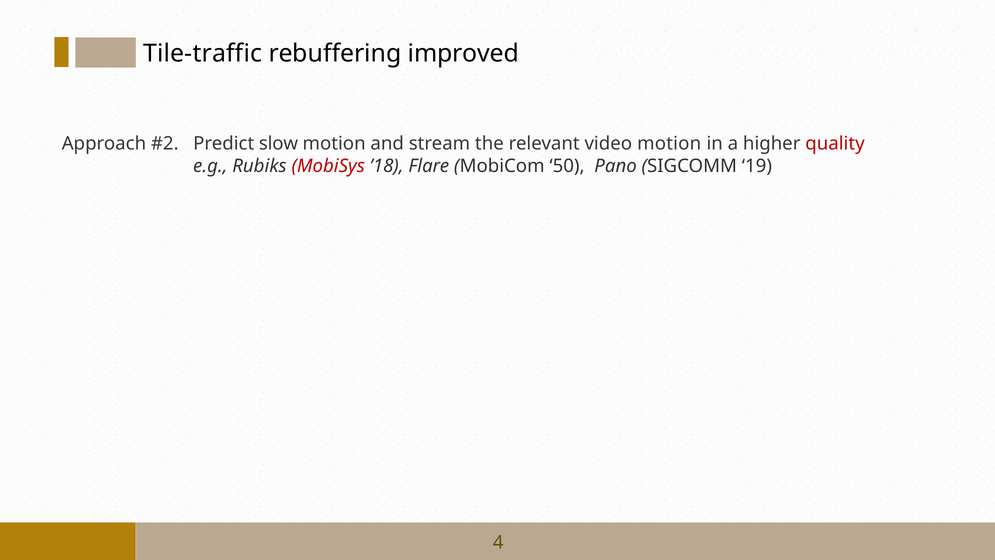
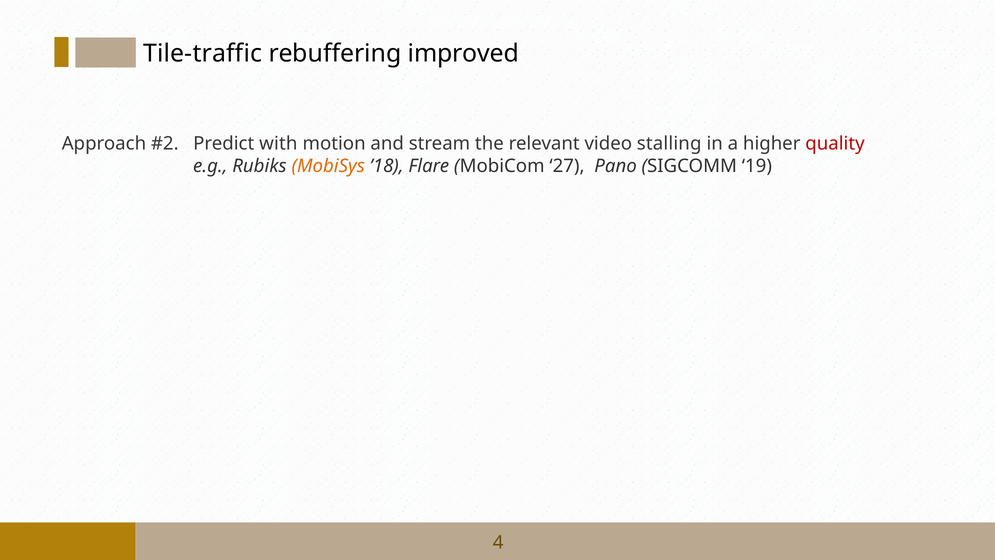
slow: slow -> with
video motion: motion -> stalling
MobiSys colour: red -> orange
50: 50 -> 27
